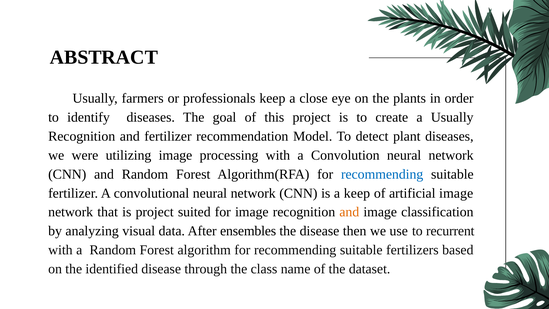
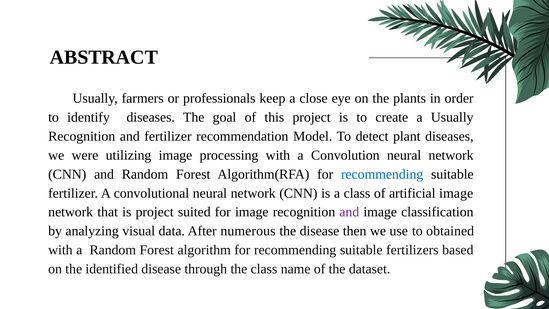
a keep: keep -> class
and at (349, 212) colour: orange -> purple
ensembles: ensembles -> numerous
recurrent: recurrent -> obtained
